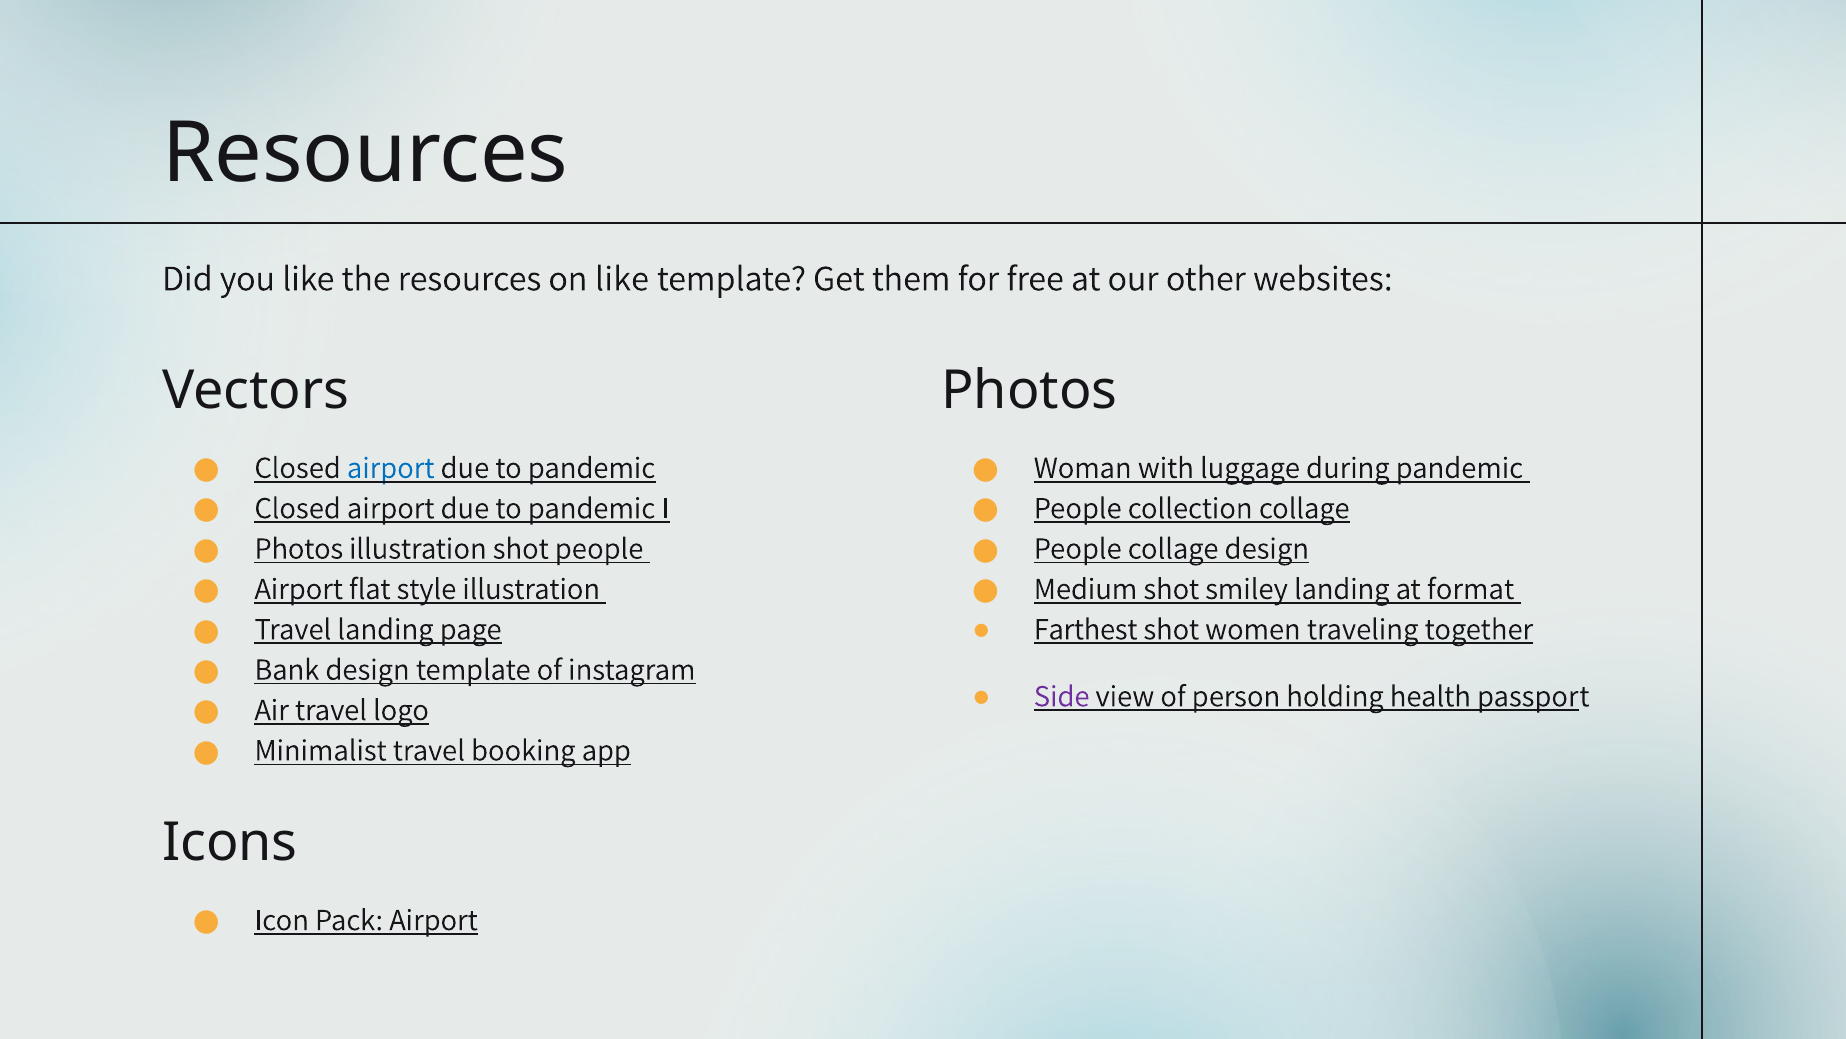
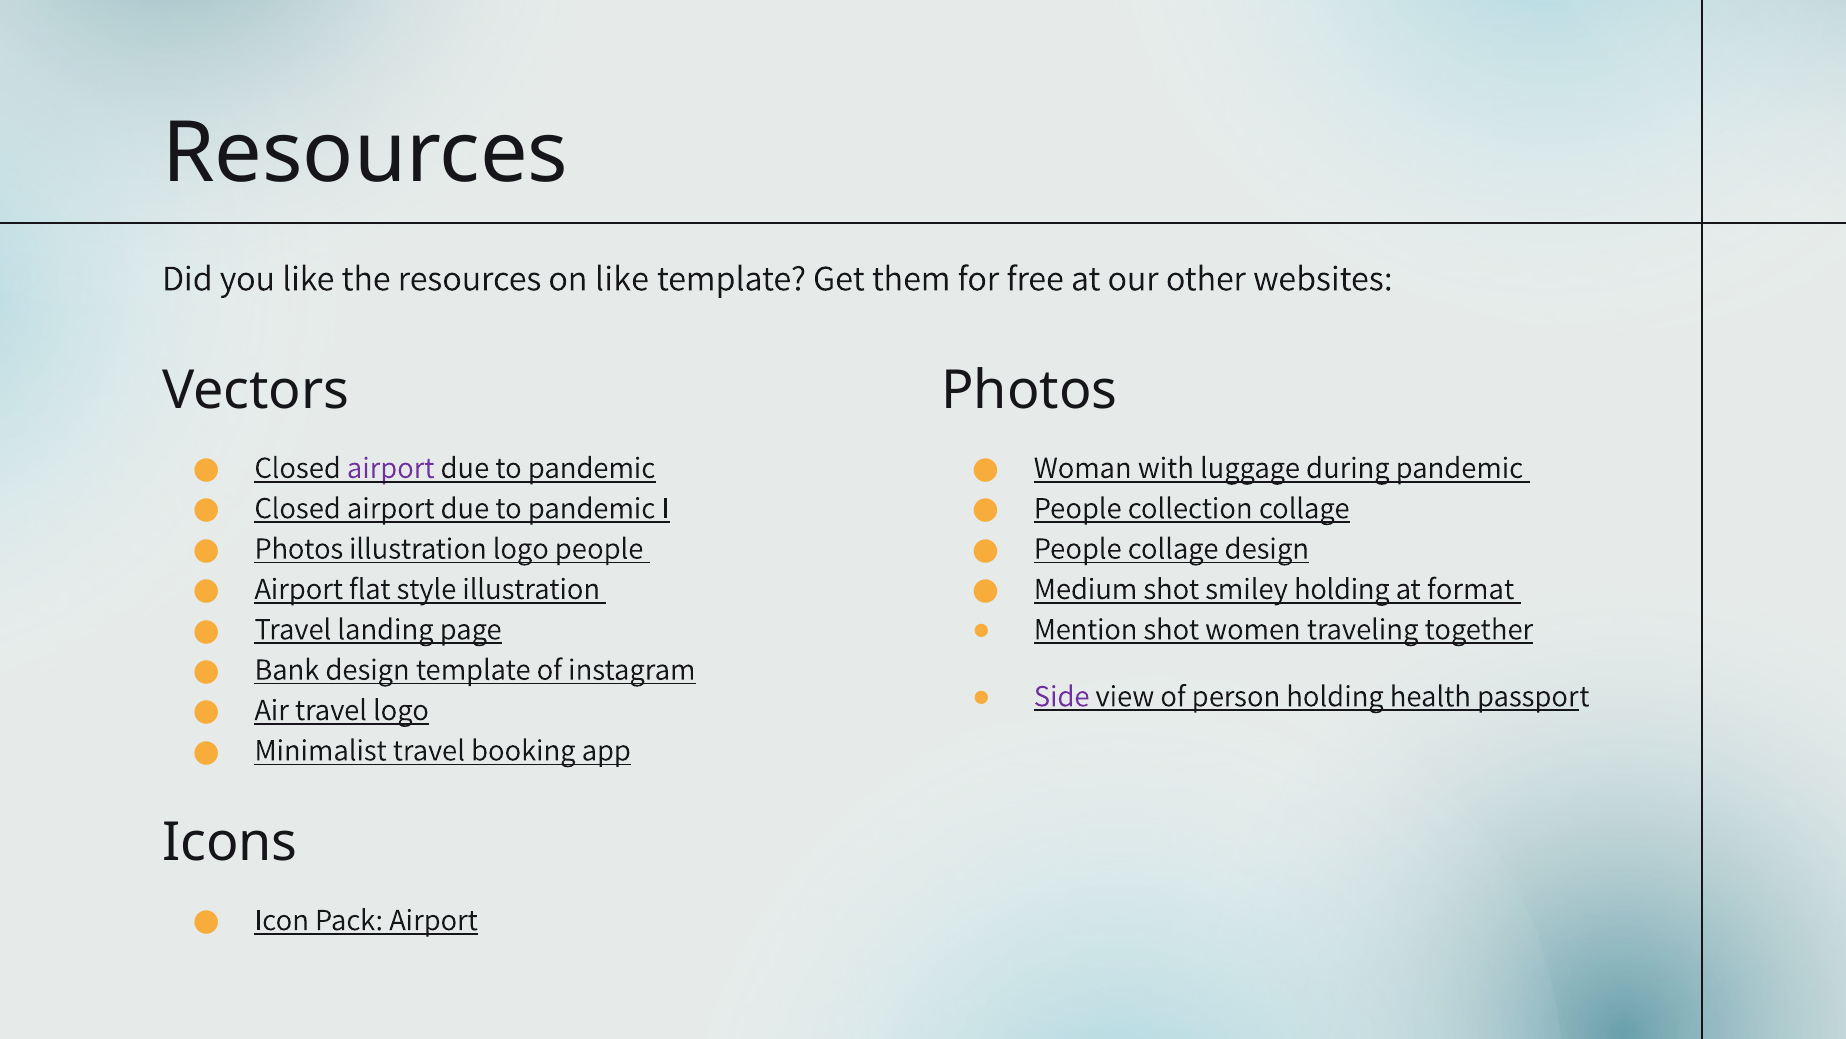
airport at (391, 467) colour: blue -> purple
illustration shot: shot -> logo
smiley landing: landing -> holding
Farthest: Farthest -> Mention
